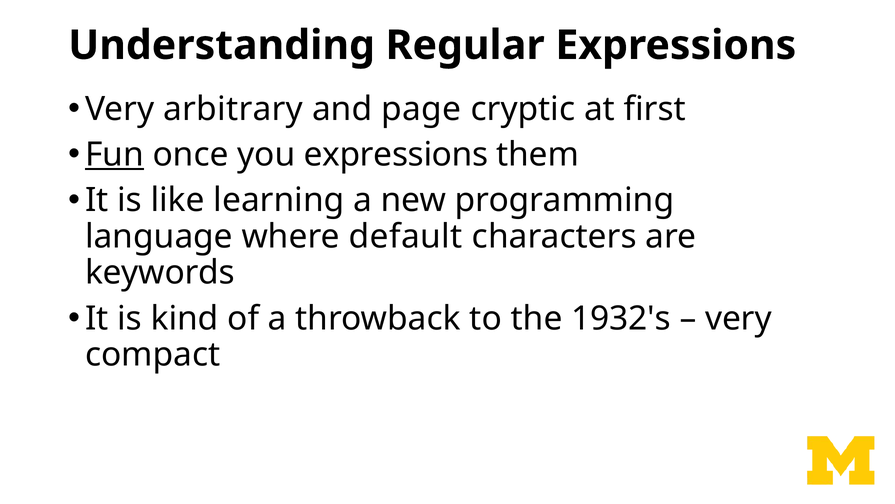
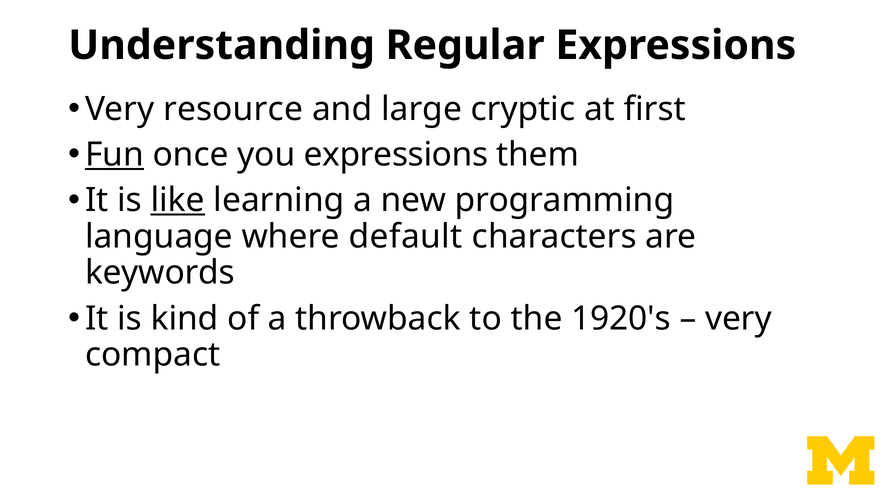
arbitrary: arbitrary -> resource
page: page -> large
like underline: none -> present
1932's: 1932's -> 1920's
